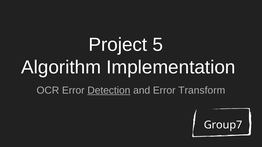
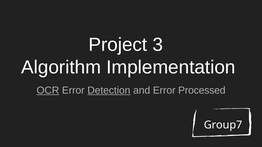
5: 5 -> 3
OCR underline: none -> present
Transform: Transform -> Processed
